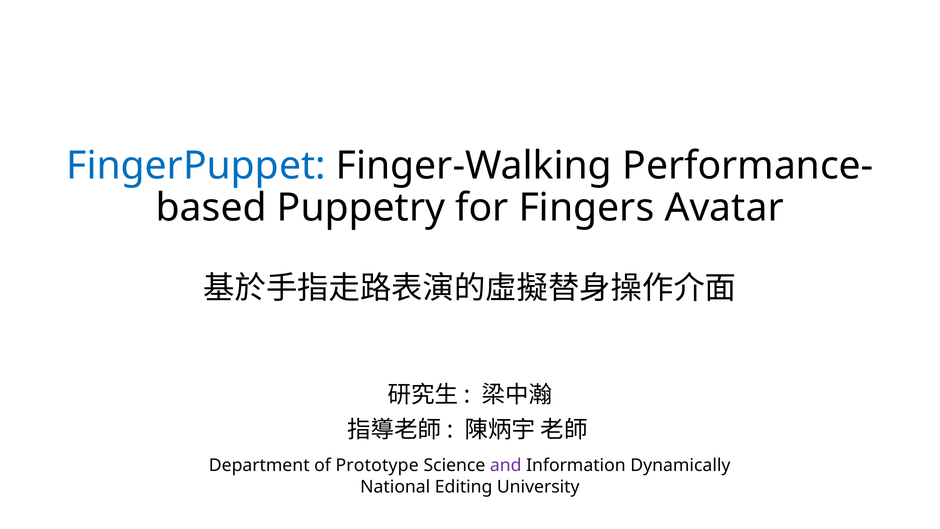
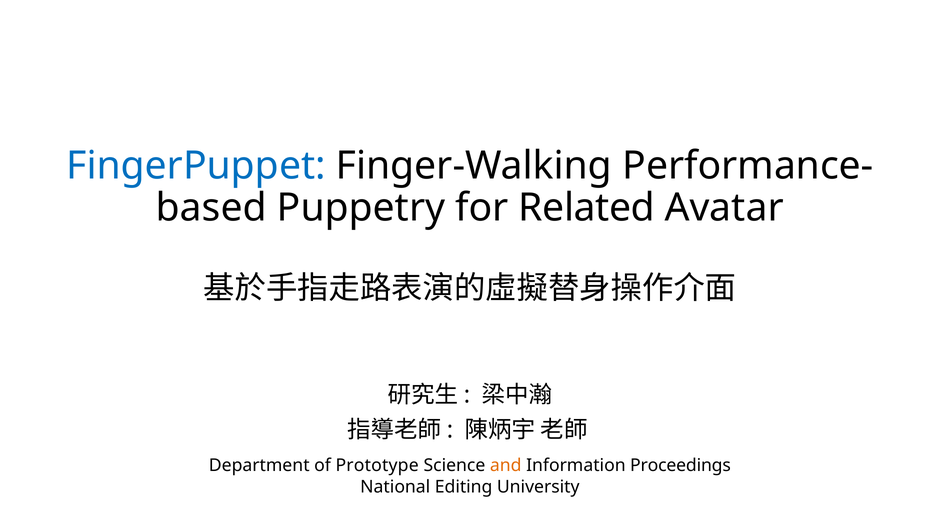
Fingers: Fingers -> Related
and colour: purple -> orange
Dynamically: Dynamically -> Proceedings
